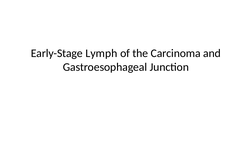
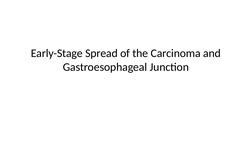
Lymph: Lymph -> Spread
